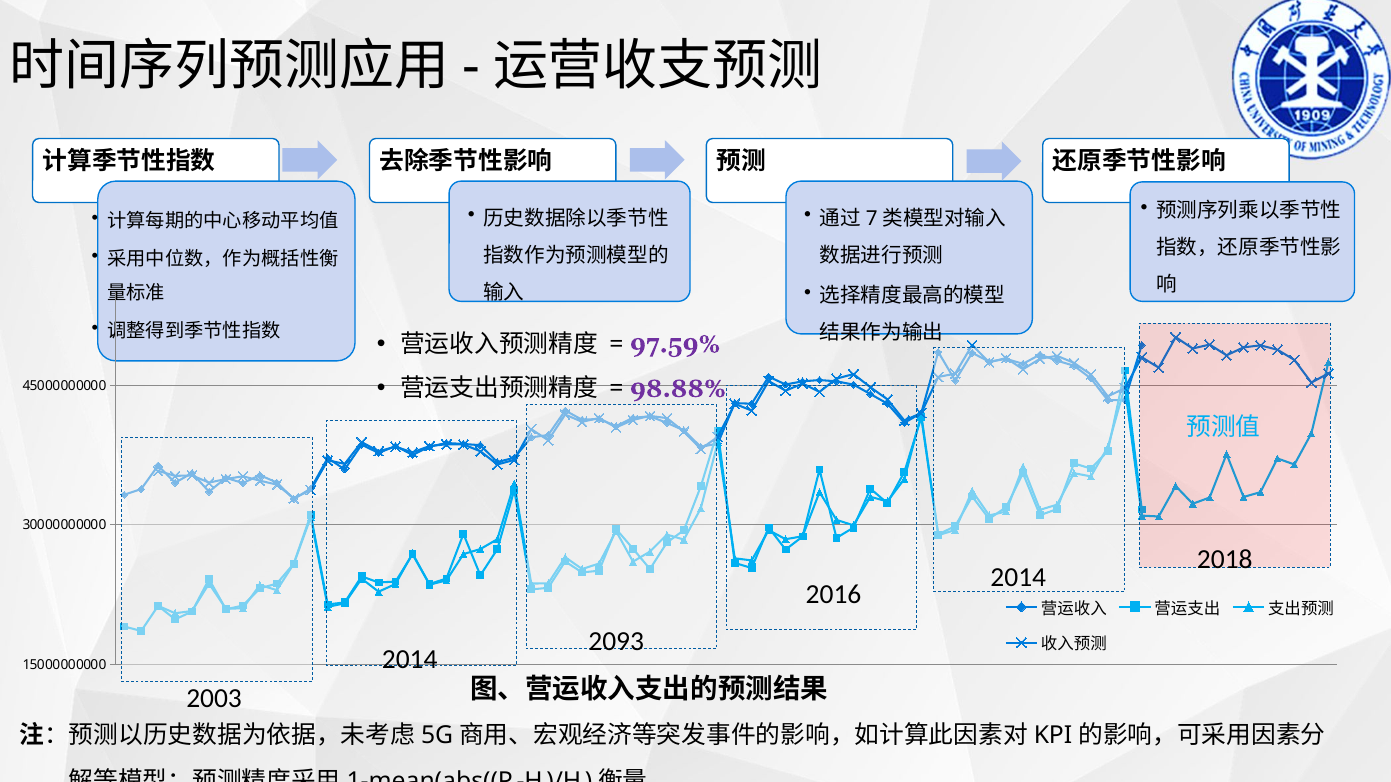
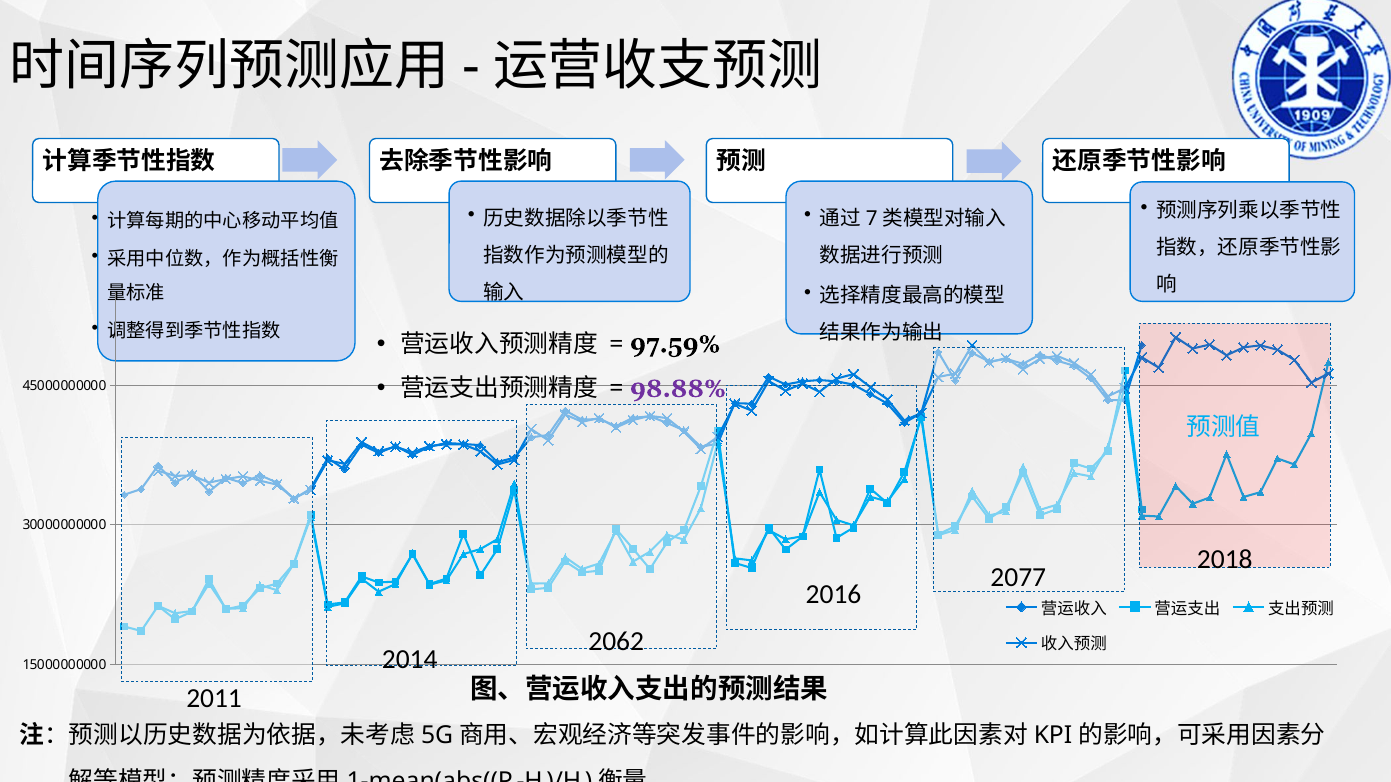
97.59% colour: purple -> black
2014 at (1018, 578): 2014 -> 2077
2093: 2093 -> 2062
2003: 2003 -> 2011
